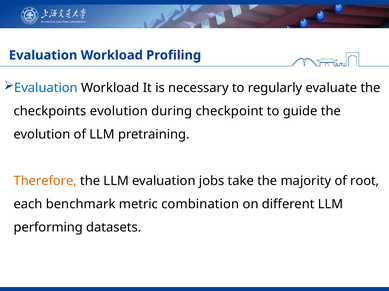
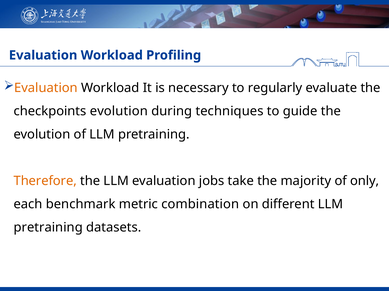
Evaluation at (46, 88) colour: blue -> orange
checkpoint: checkpoint -> techniques
root: root -> only
performing at (48, 228): performing -> pretraining
